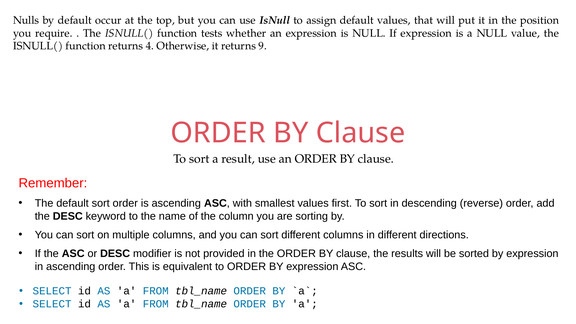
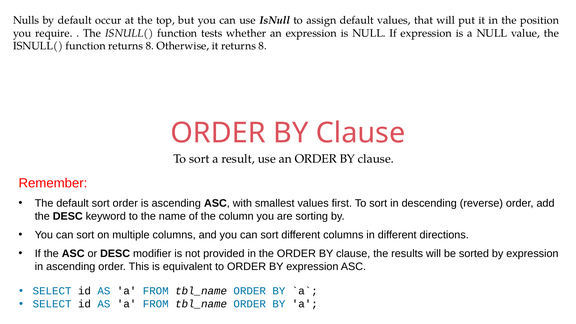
function returns 4: 4 -> 8
it returns 9: 9 -> 8
